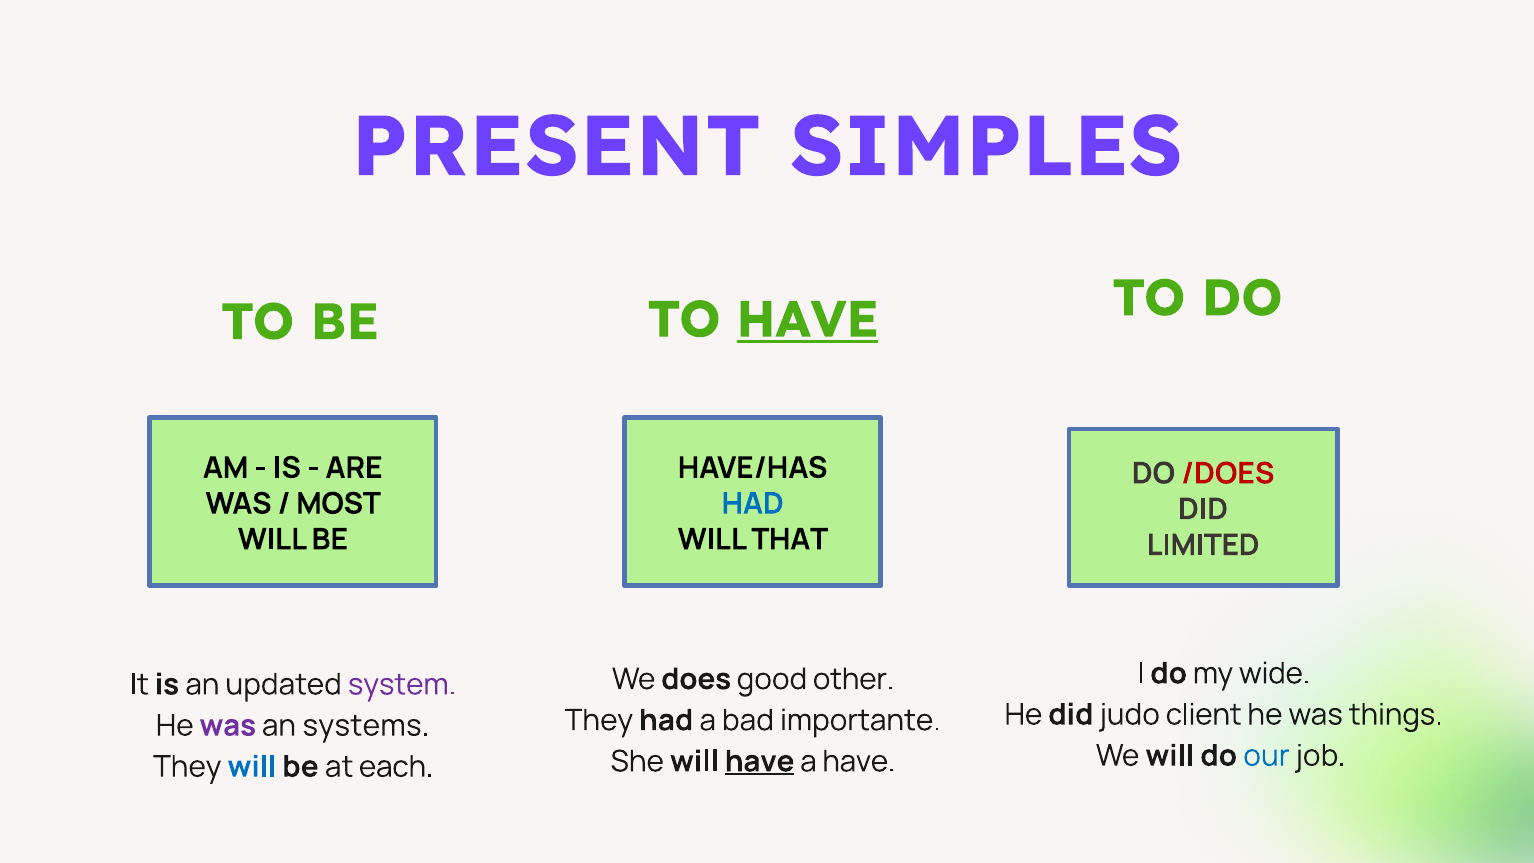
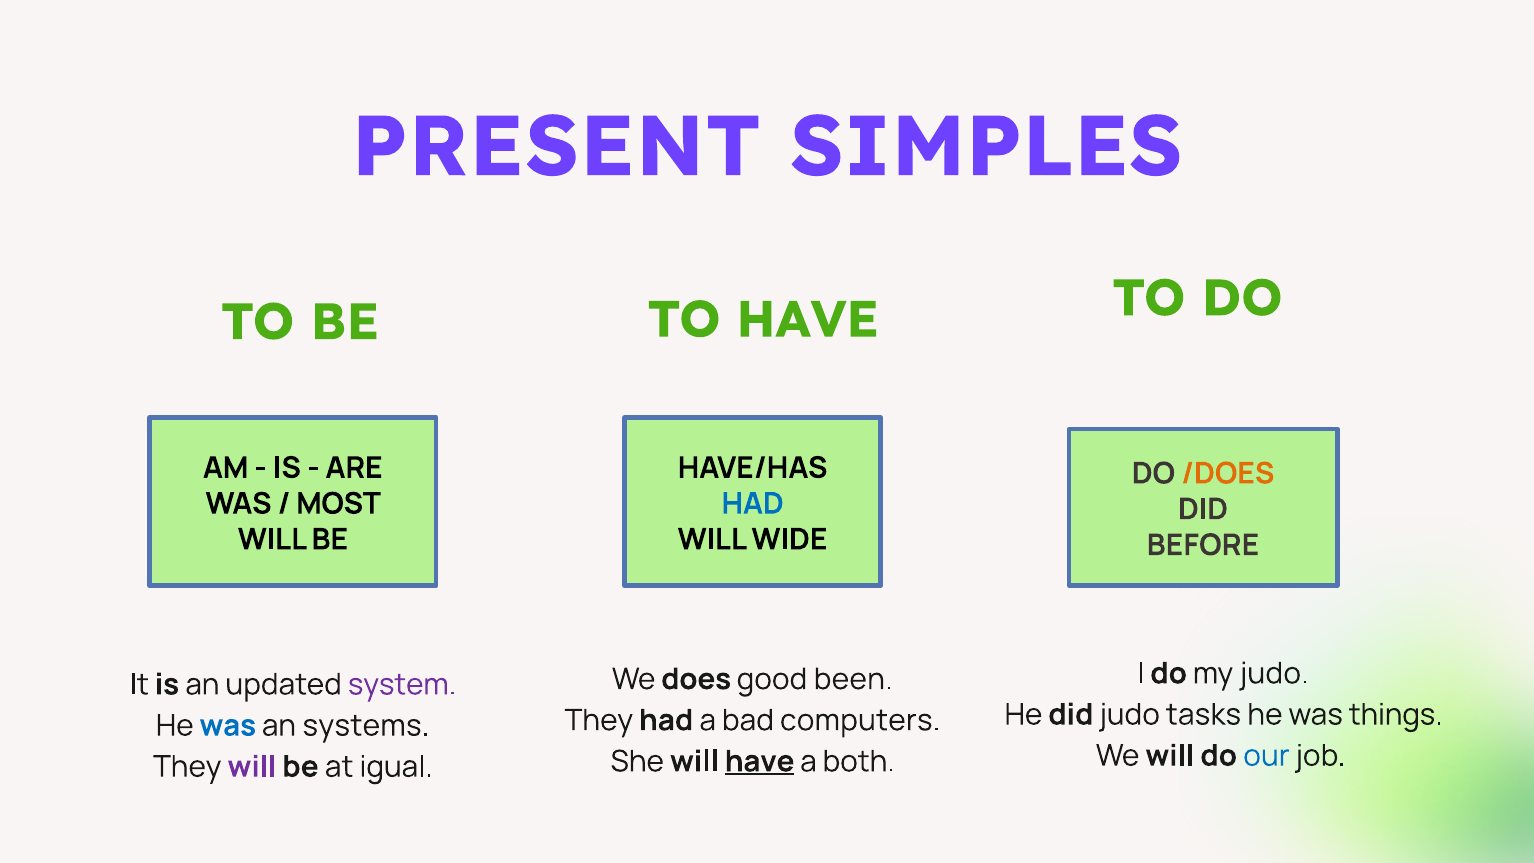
HAVE at (808, 320) underline: present -> none
/DOES colour: red -> orange
THAT: THAT -> WIDE
LIMITED: LIMITED -> BEFORE
my wide: wide -> judo
other: other -> been
client: client -> tasks
importante: importante -> computers
was at (228, 726) colour: purple -> blue
a have: have -> both
will at (252, 767) colour: blue -> purple
each: each -> igual
